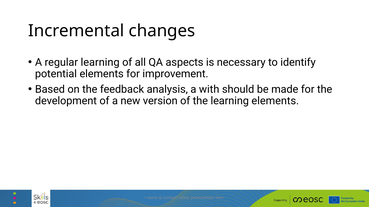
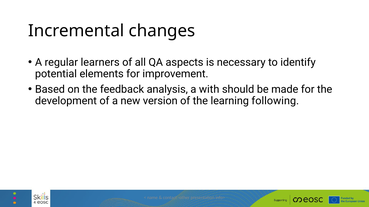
regular learning: learning -> learners
learning elements: elements -> following
